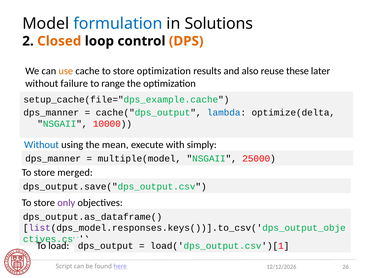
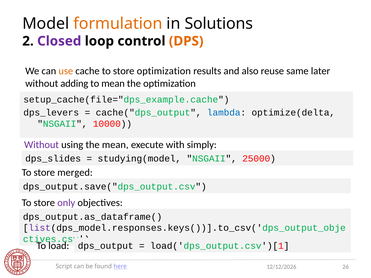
formulation colour: blue -> orange
Closed colour: orange -> purple
these: these -> same
failure: failure -> adding
to range: range -> mean
dps_manner at (51, 113): dps_manner -> dps_levers
Without at (41, 145) colour: blue -> purple
dps_manner at (53, 159): dps_manner -> dps_slides
multiple(model: multiple(model -> studying(model
